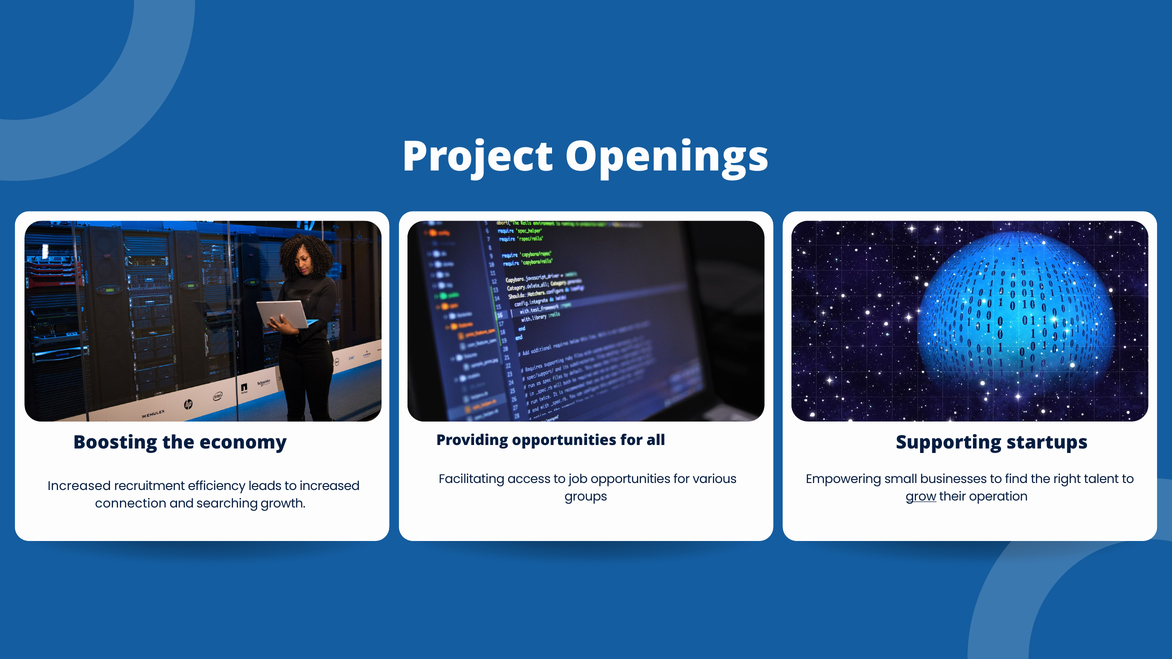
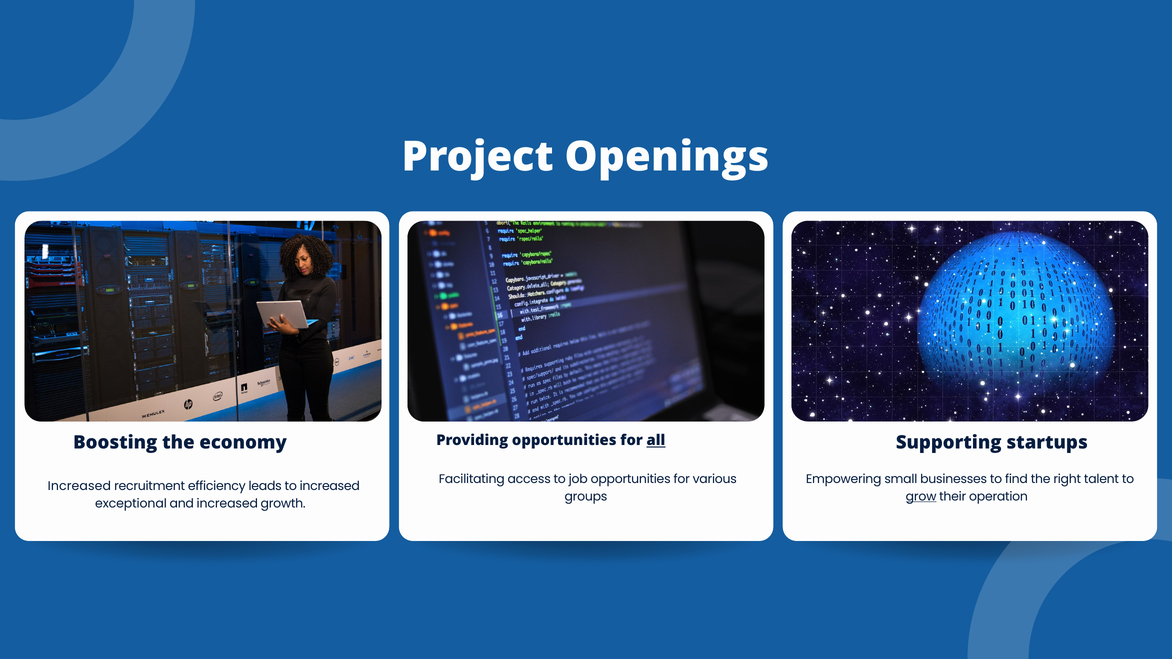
all underline: none -> present
connection: connection -> exceptional
and searching: searching -> increased
